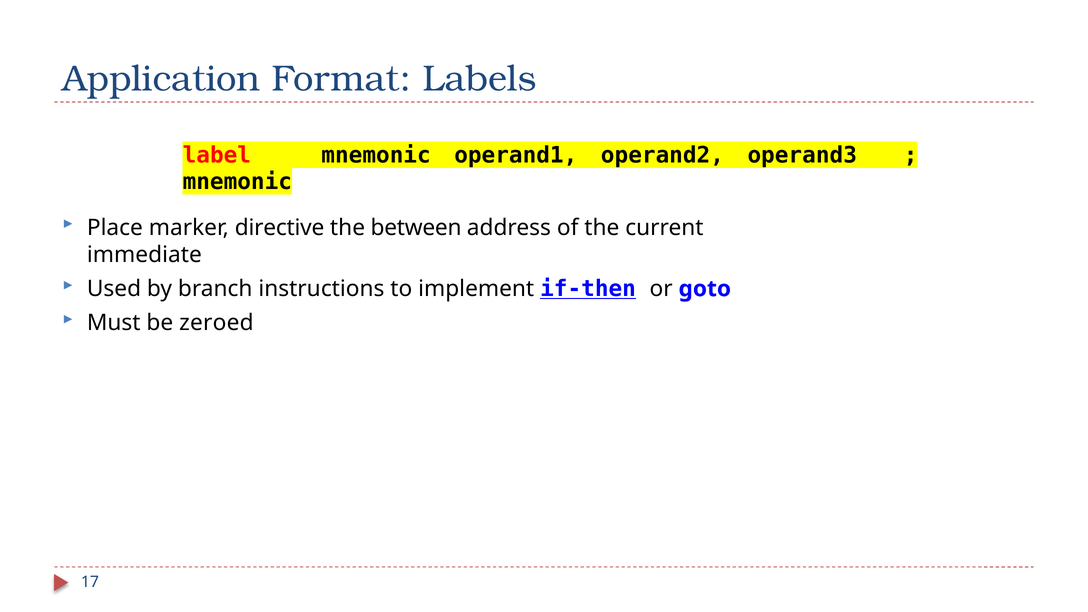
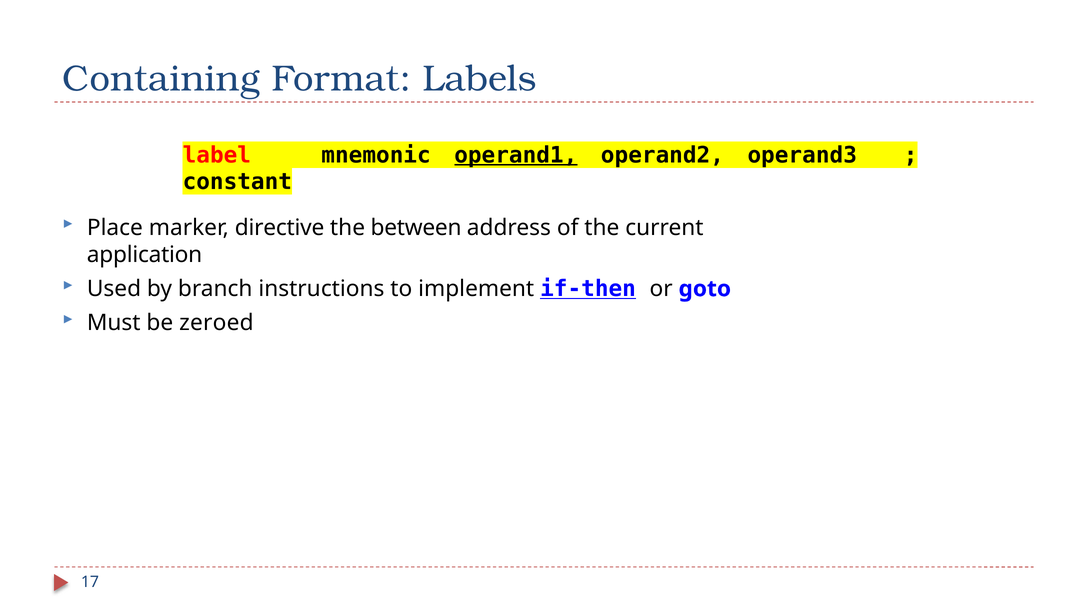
Application: Application -> Containing
operand1 underline: none -> present
mnemonic at (237, 182): mnemonic -> constant
immediate: immediate -> application
